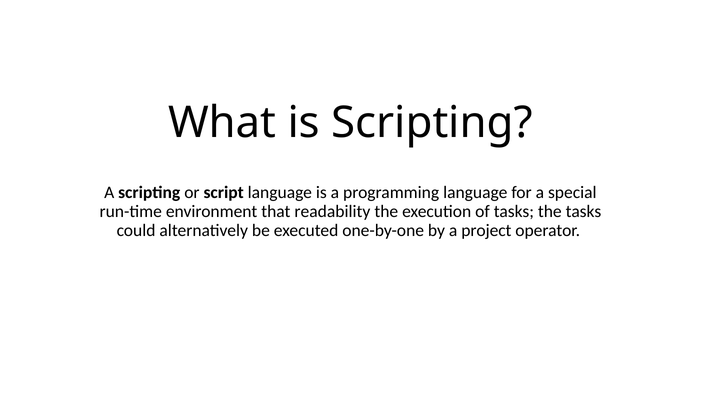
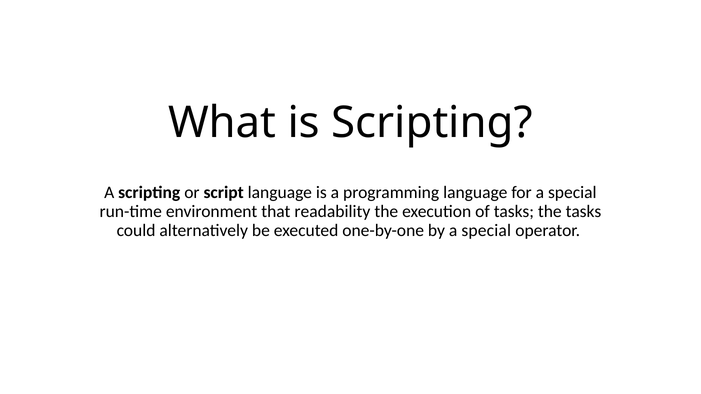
by a project: project -> special
